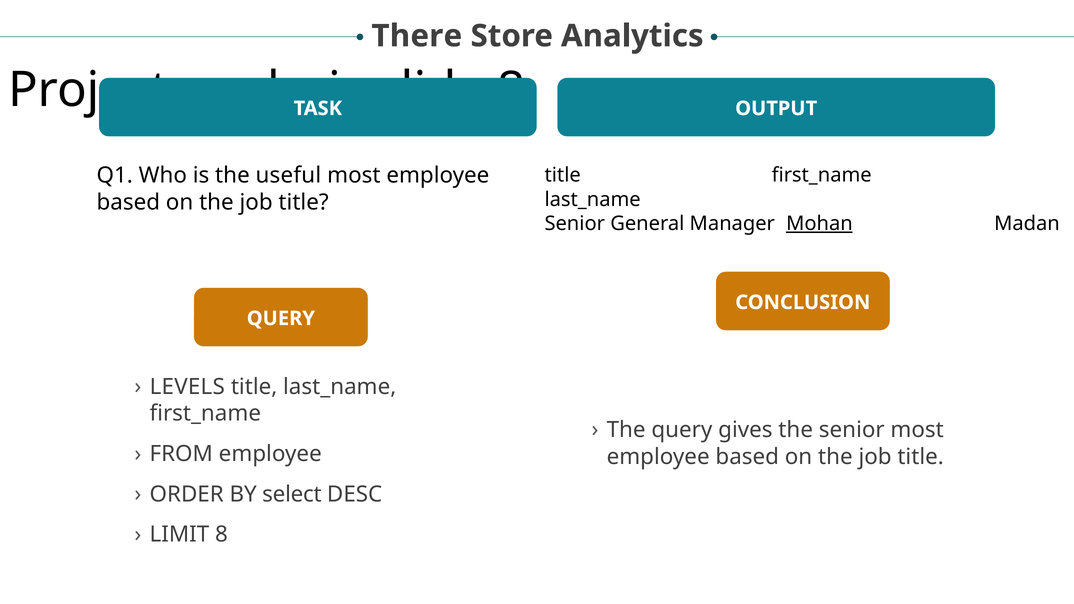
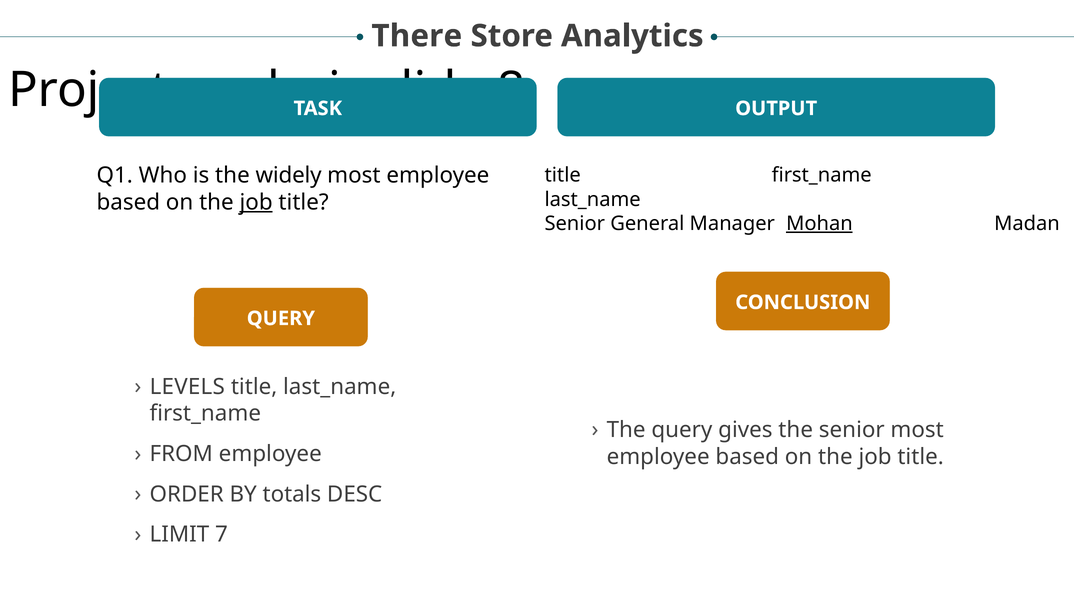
useful: useful -> widely
job at (256, 202) underline: none -> present
select: select -> totals
LIMIT 8: 8 -> 7
